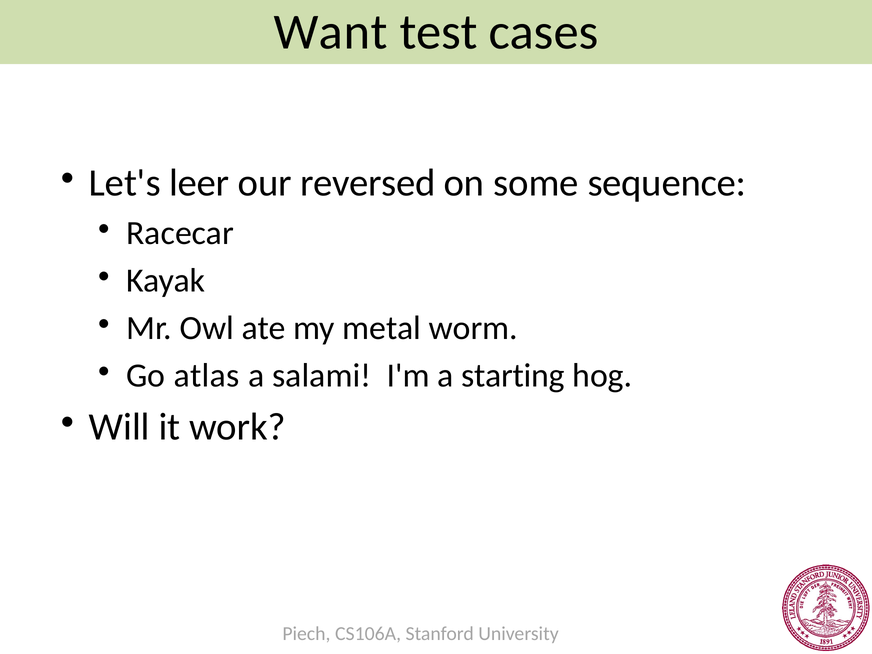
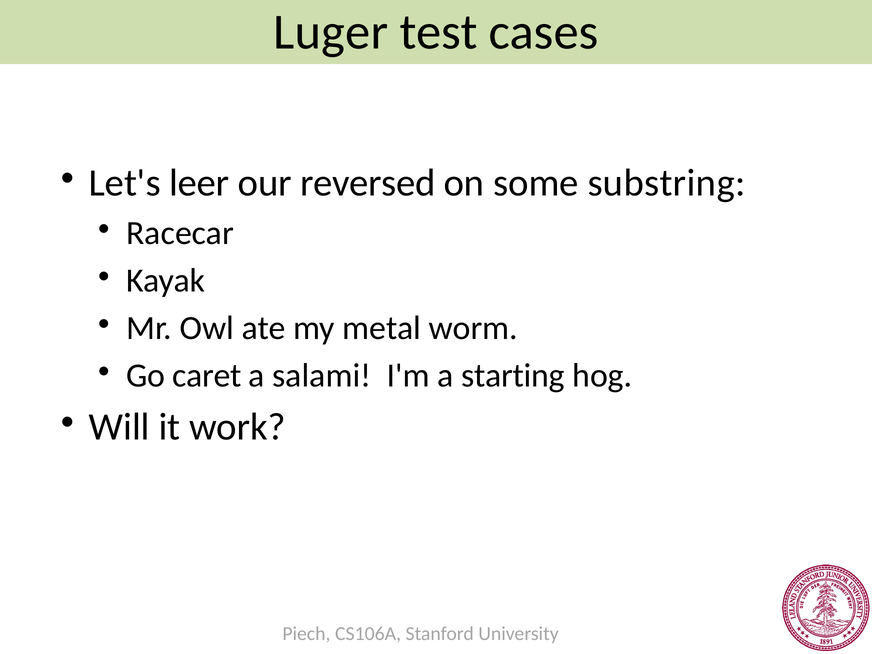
Want: Want -> Luger
sequence: sequence -> substring
atlas: atlas -> caret
